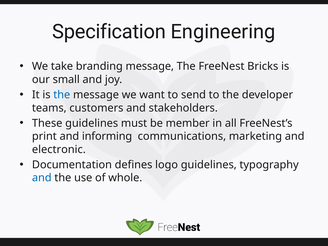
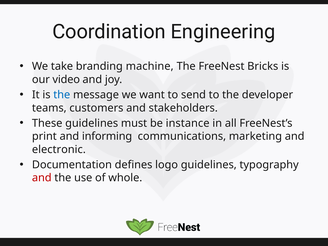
Specification: Specification -> Coordination
branding message: message -> machine
small: small -> video
member: member -> instance
and at (42, 178) colour: blue -> red
